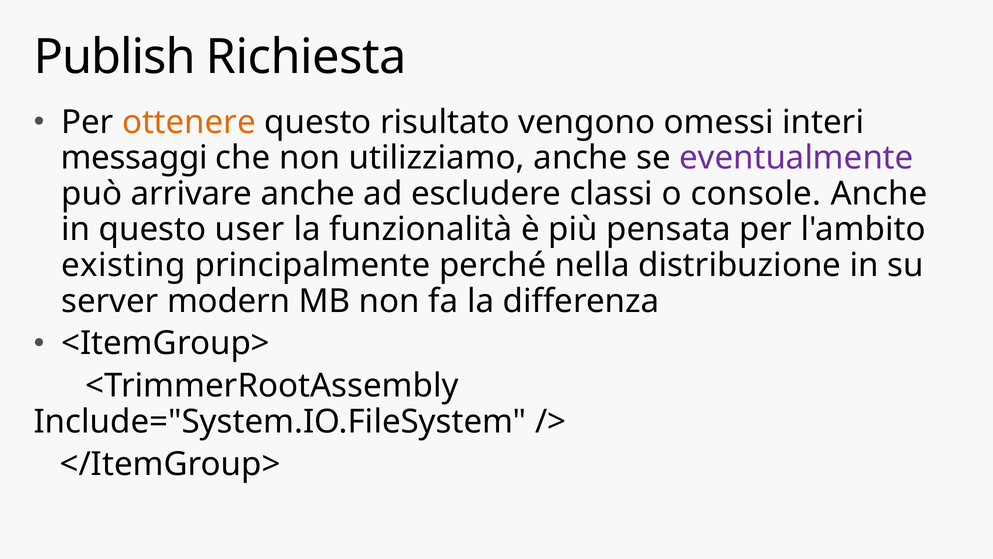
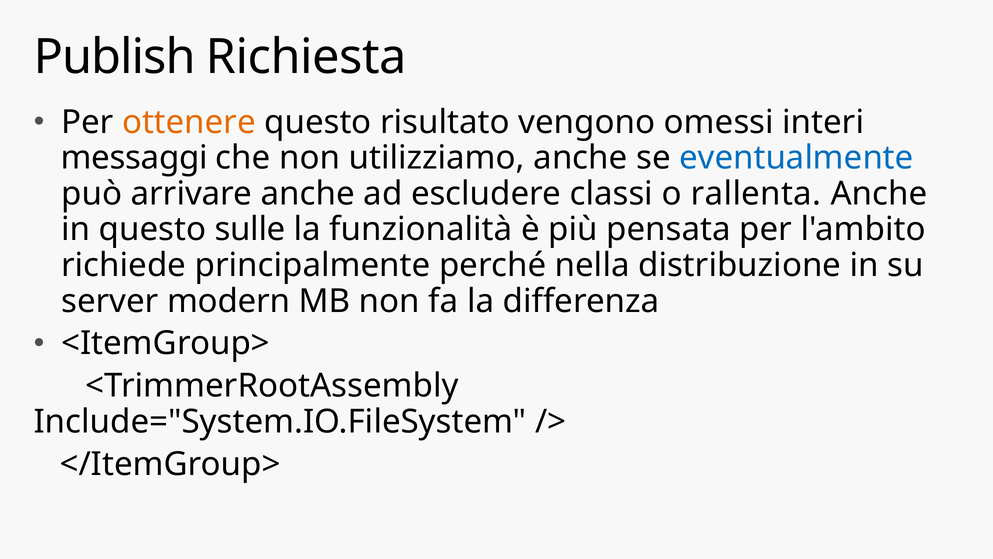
eventualmente colour: purple -> blue
console: console -> rallenta
user: user -> sulle
existing: existing -> richiede
